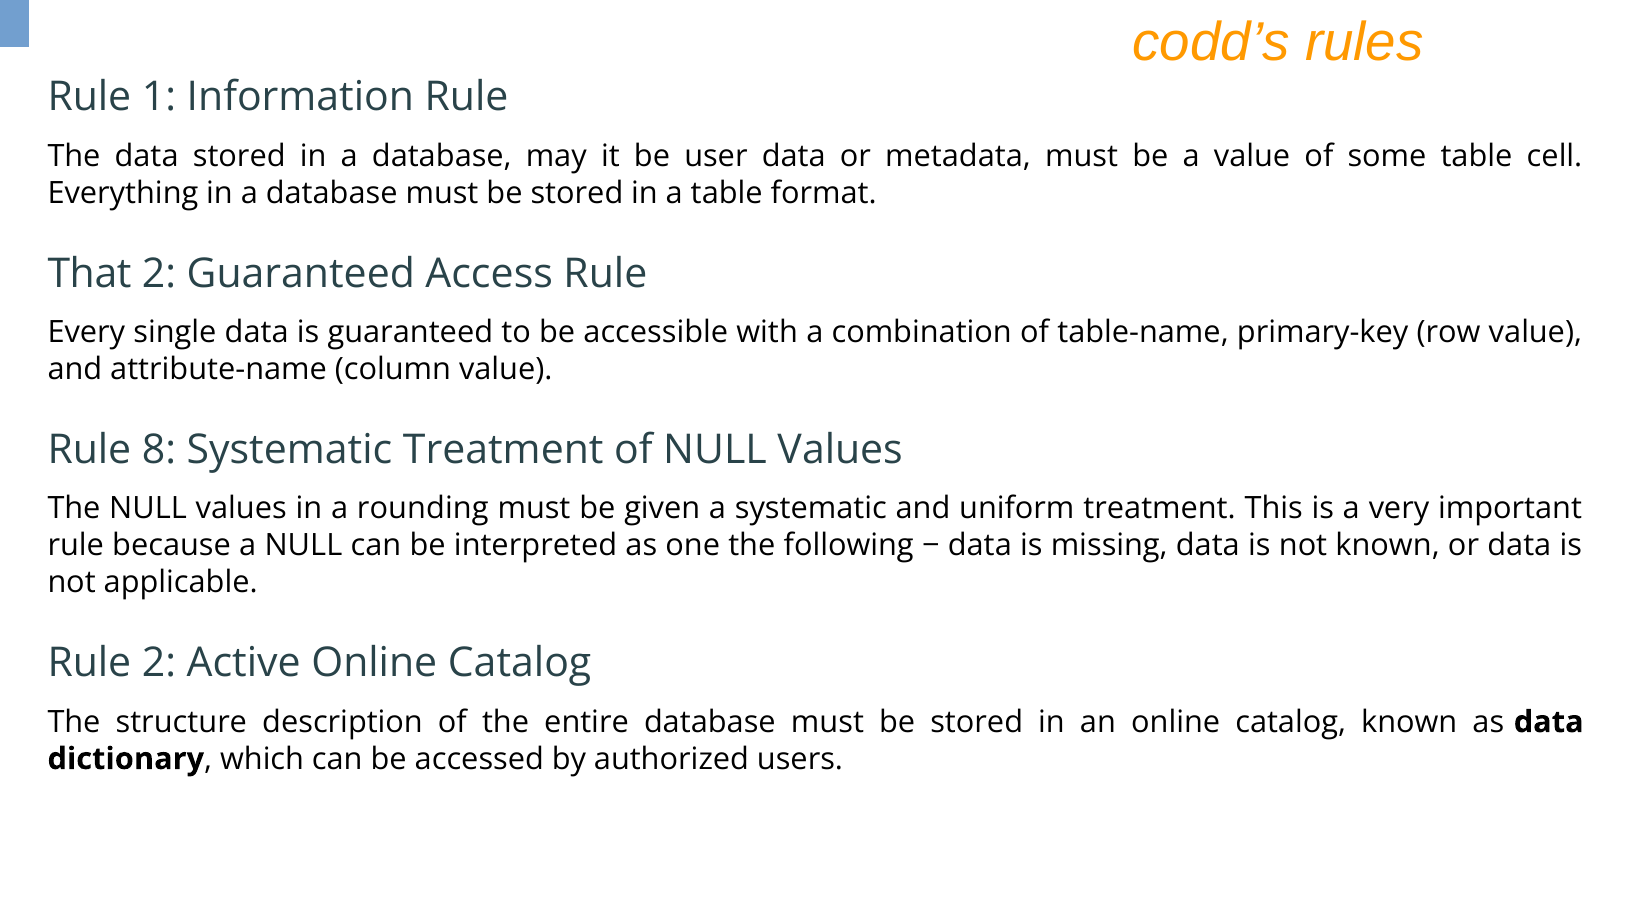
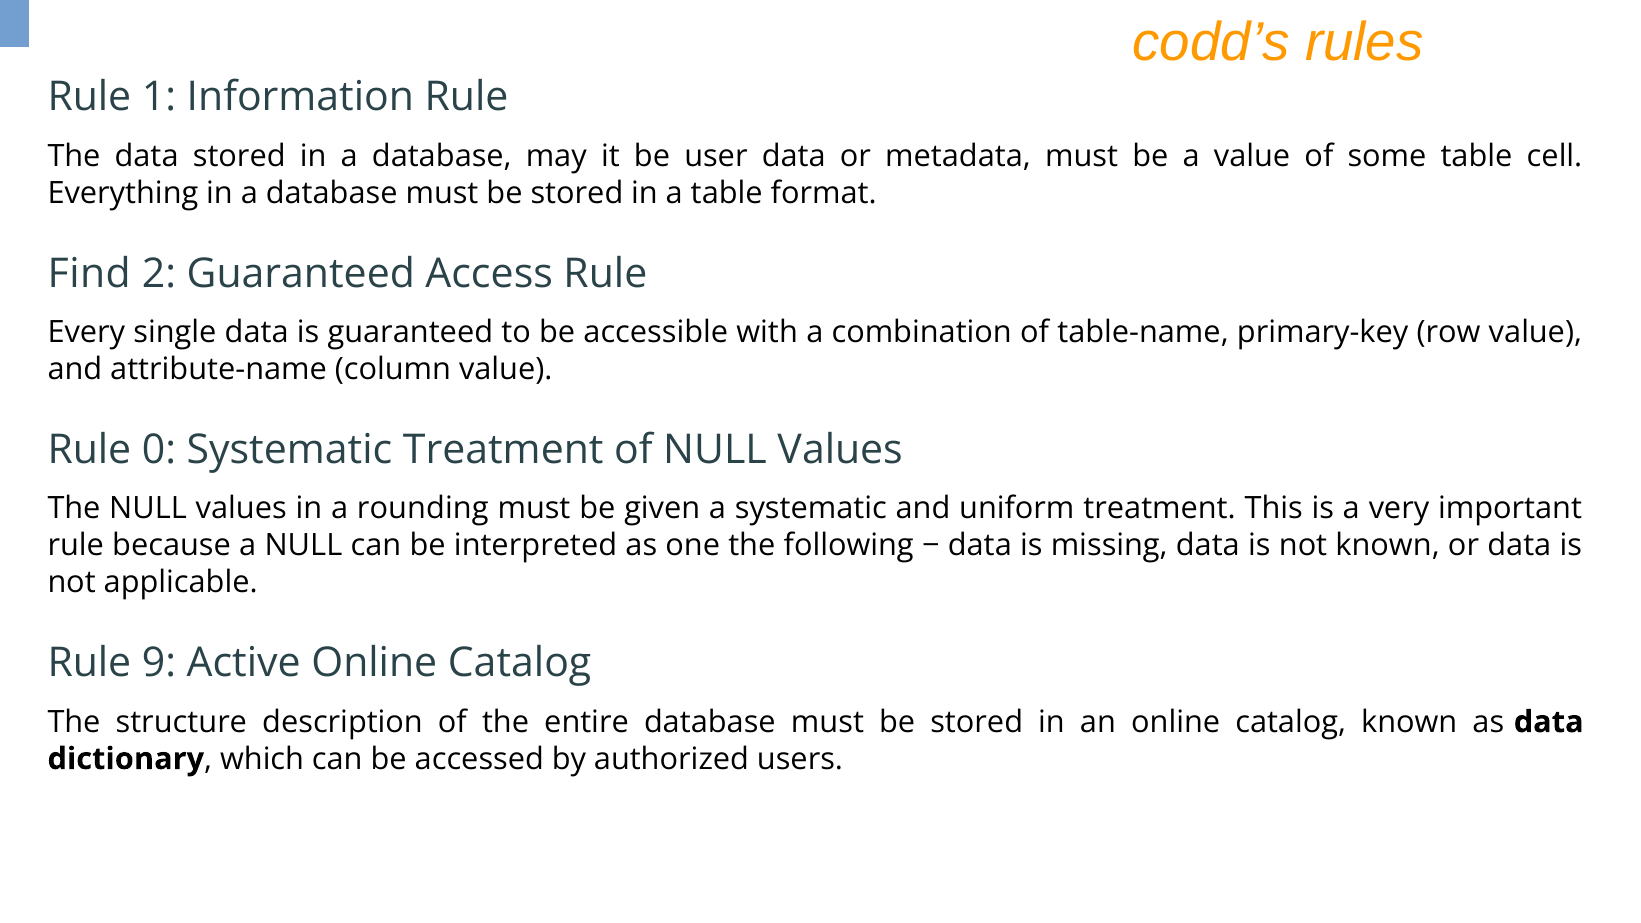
That: That -> Find
8: 8 -> 0
Rule 2: 2 -> 9
